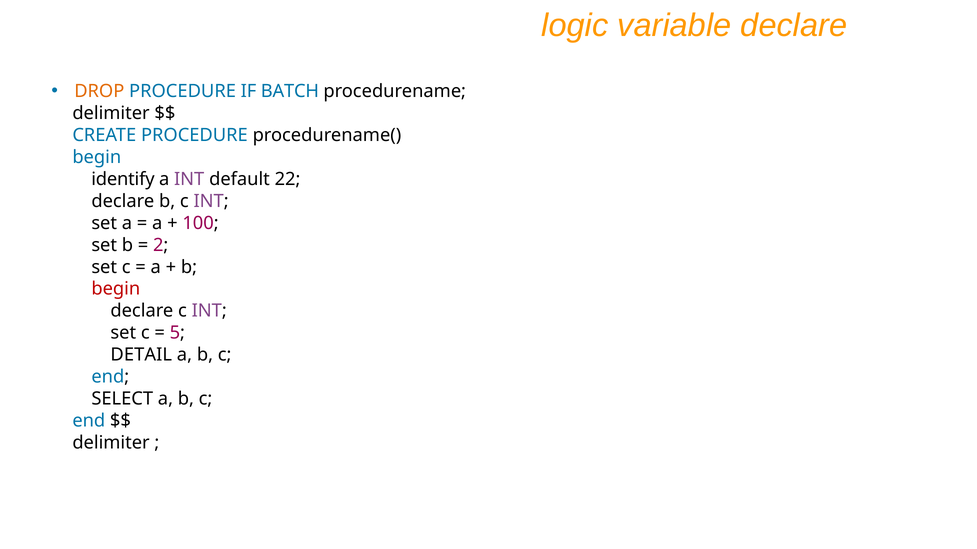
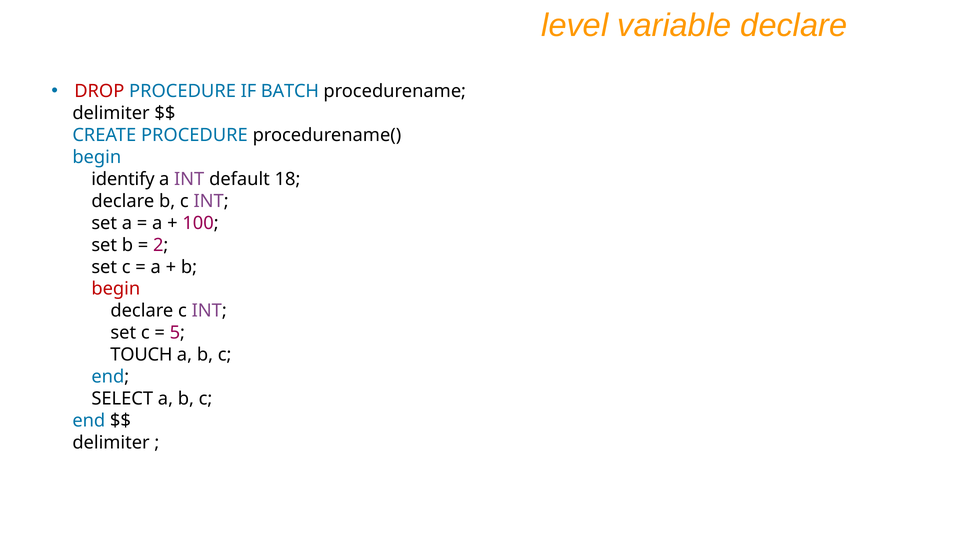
logic: logic -> level
DROP colour: orange -> red
22: 22 -> 18
DETAIL: DETAIL -> TOUCH
